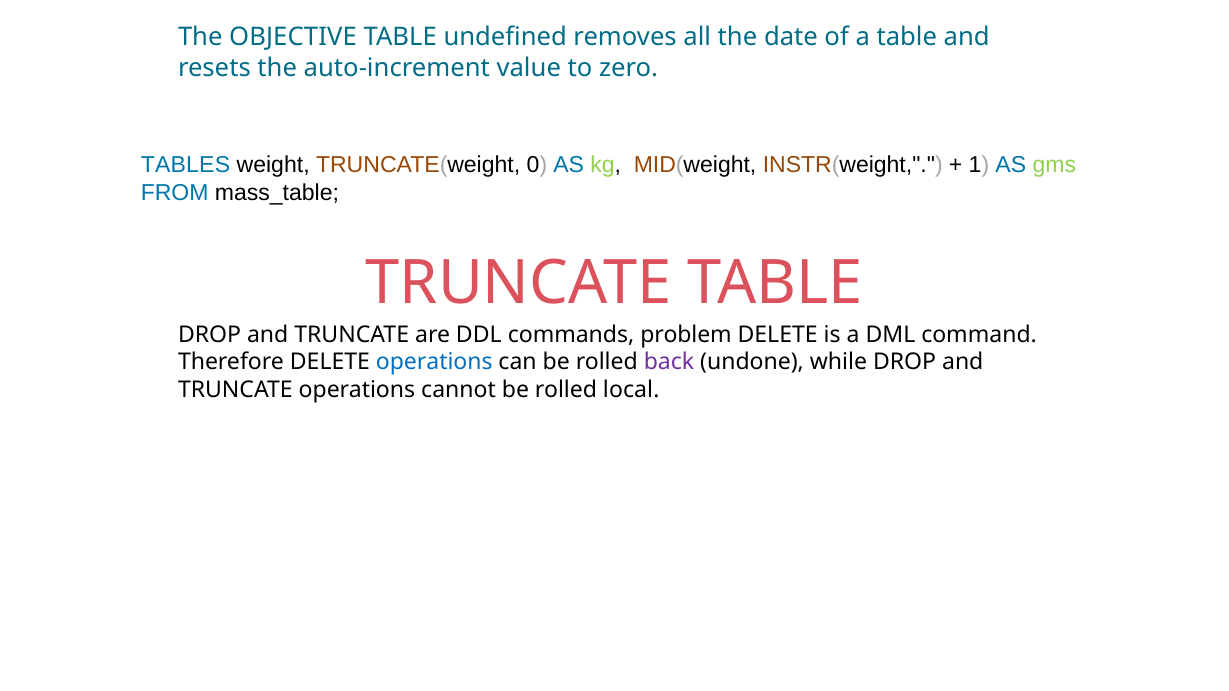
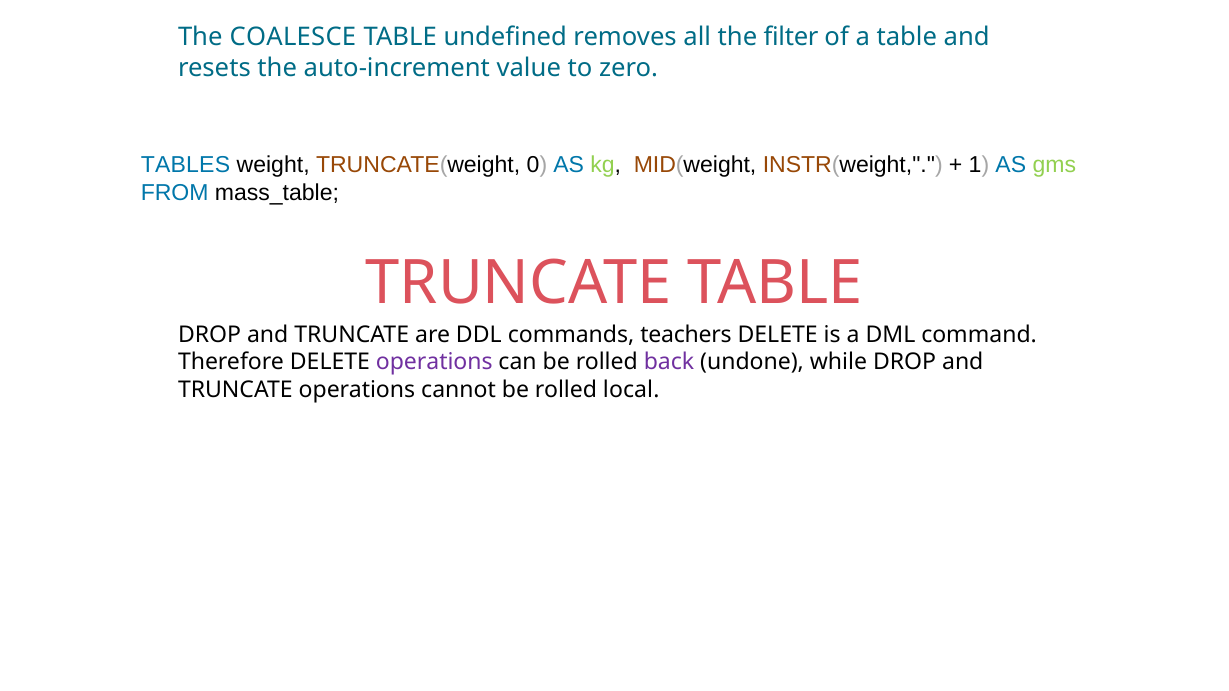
OBJECTIVE: OBJECTIVE -> COALESCE
date: date -> filter
problem: problem -> teachers
operations at (434, 363) colour: blue -> purple
